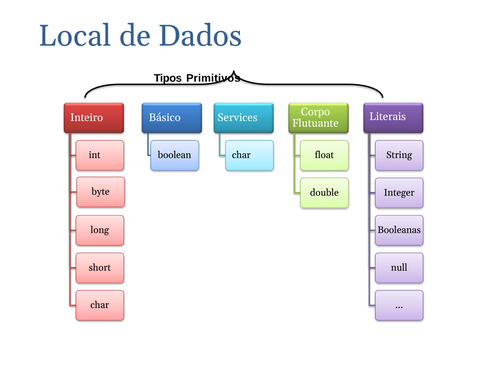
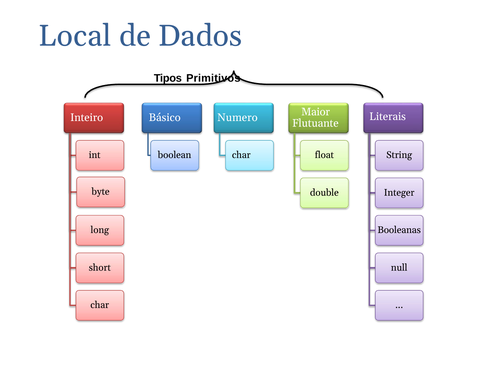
Corpo: Corpo -> Maior
Services: Services -> Numero
